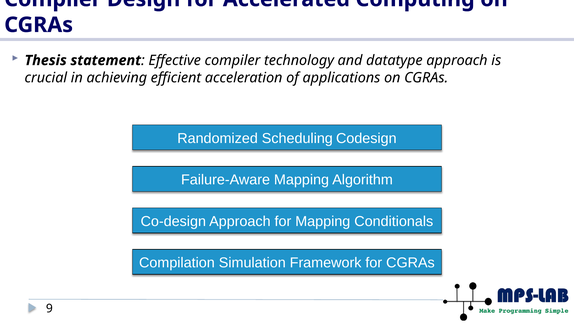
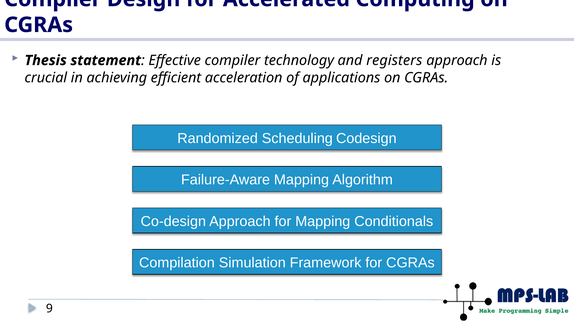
datatype: datatype -> registers
